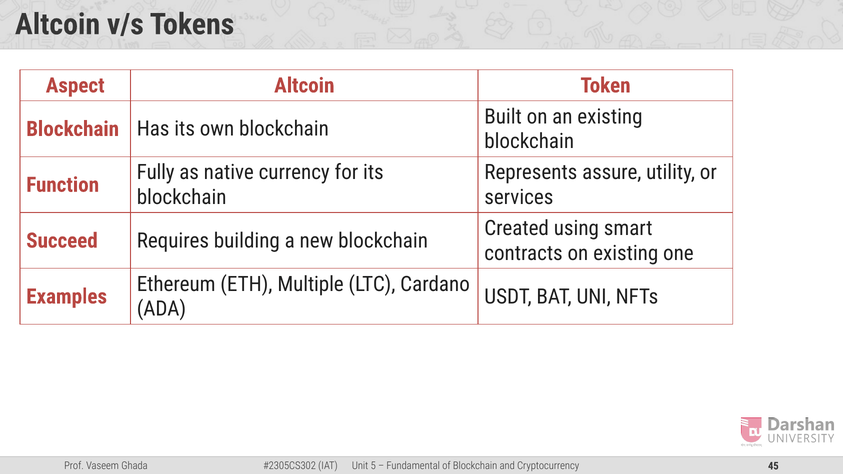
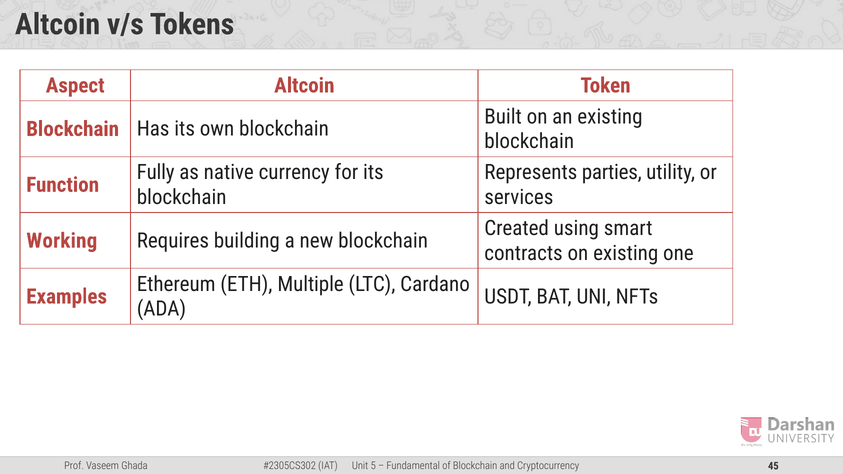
assure: assure -> parties
Succeed: Succeed -> Working
